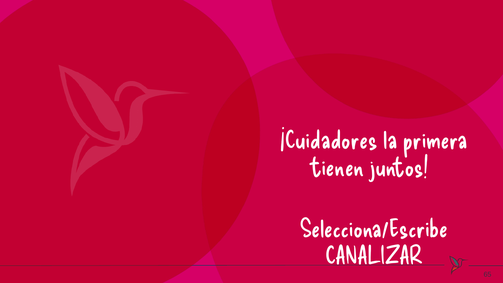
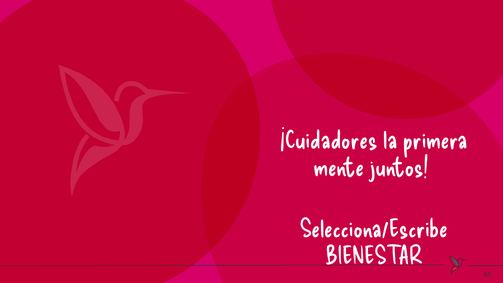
tienen: tienen -> mente
CANALIZAR: CANALIZAR -> BIENESTAR
